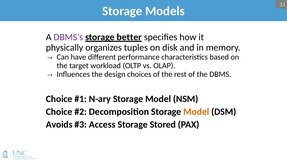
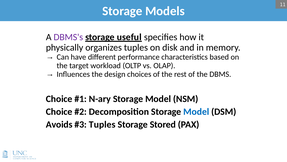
better: better -> useful
Model at (196, 111) colour: orange -> blue
Access at (102, 124): Access -> Tuples
